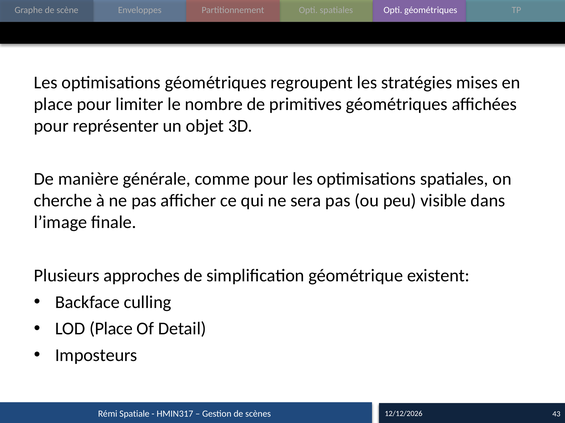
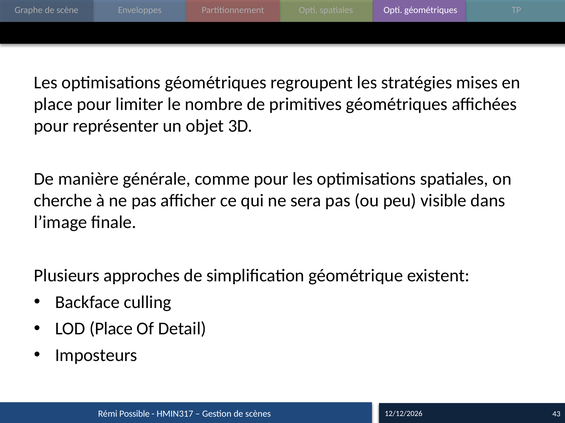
Spatiale: Spatiale -> Possible
